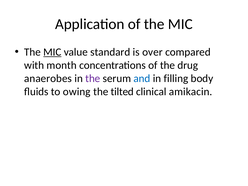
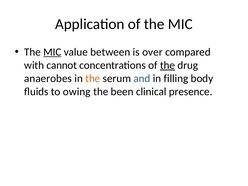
standard: standard -> between
month: month -> cannot
the at (167, 65) underline: none -> present
the at (93, 78) colour: purple -> orange
tilted: tilted -> been
amikacin: amikacin -> presence
